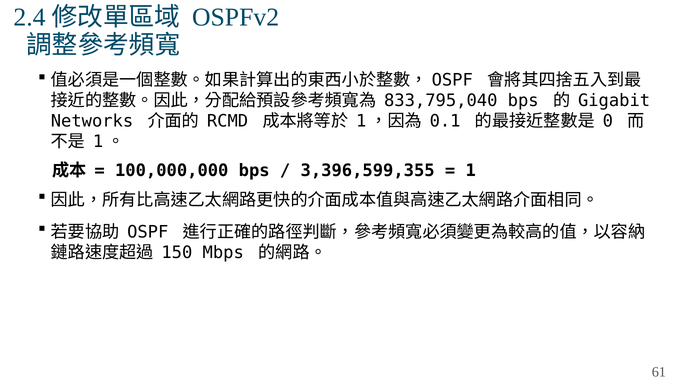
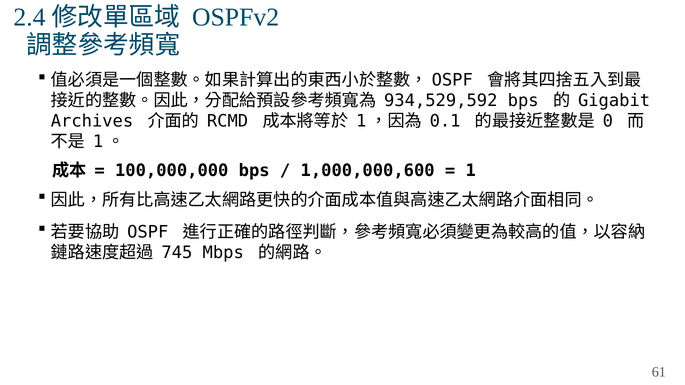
833,795,040: 833,795,040 -> 934,529,592
Networks: Networks -> Archives
3,396,599,355: 3,396,599,355 -> 1,000,000,600
150: 150 -> 745
